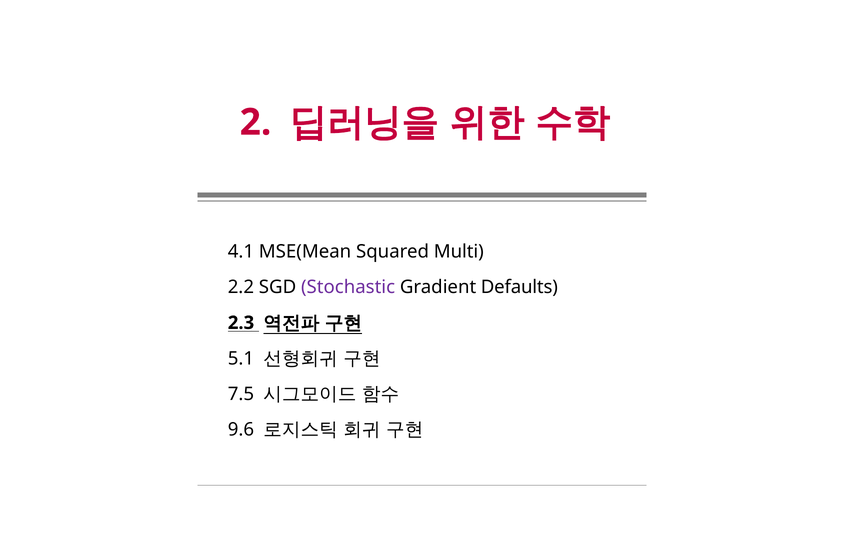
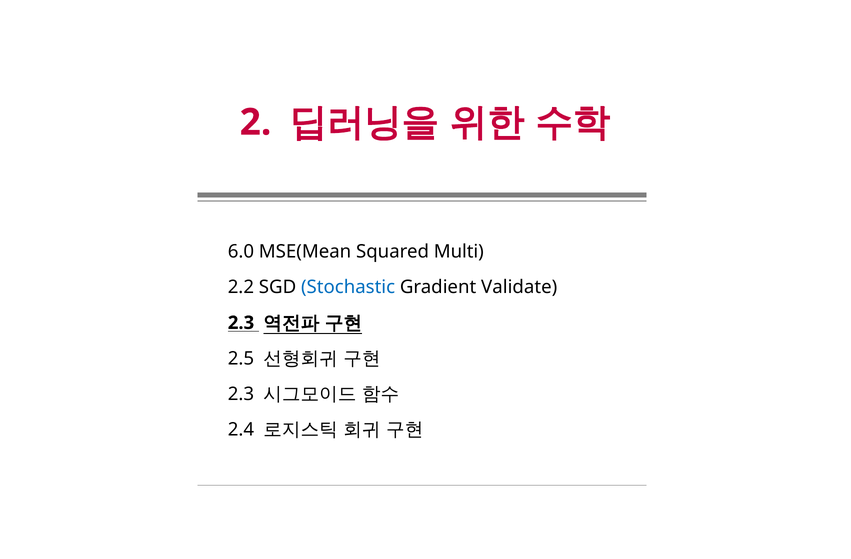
4.1: 4.1 -> 6.0
Stochastic colour: purple -> blue
Defaults: Defaults -> Validate
5.1: 5.1 -> 2.5
7.5 at (241, 394): 7.5 -> 2.3
9.6: 9.6 -> 2.4
